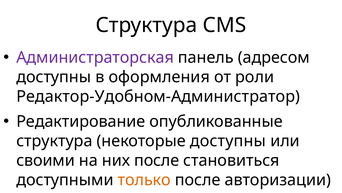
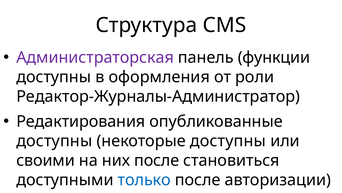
адресом: адресом -> функции
Редактор-Удобном-Администратор: Редактор-Удобном-Администратор -> Редактор-Журналы-Администратор
Редактирование: Редактирование -> Редактирования
структура at (54, 141): структура -> доступны
только colour: orange -> blue
